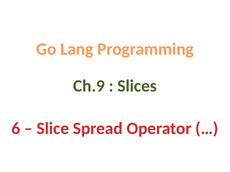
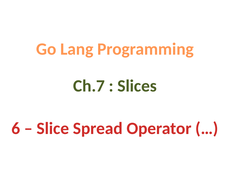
Ch.9: Ch.9 -> Ch.7
